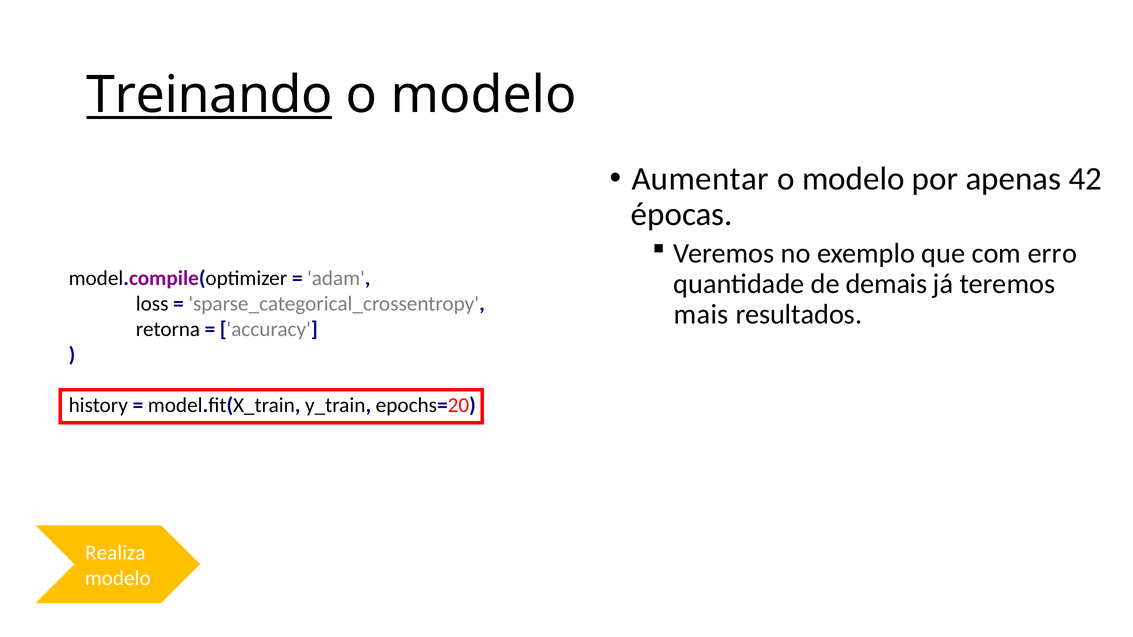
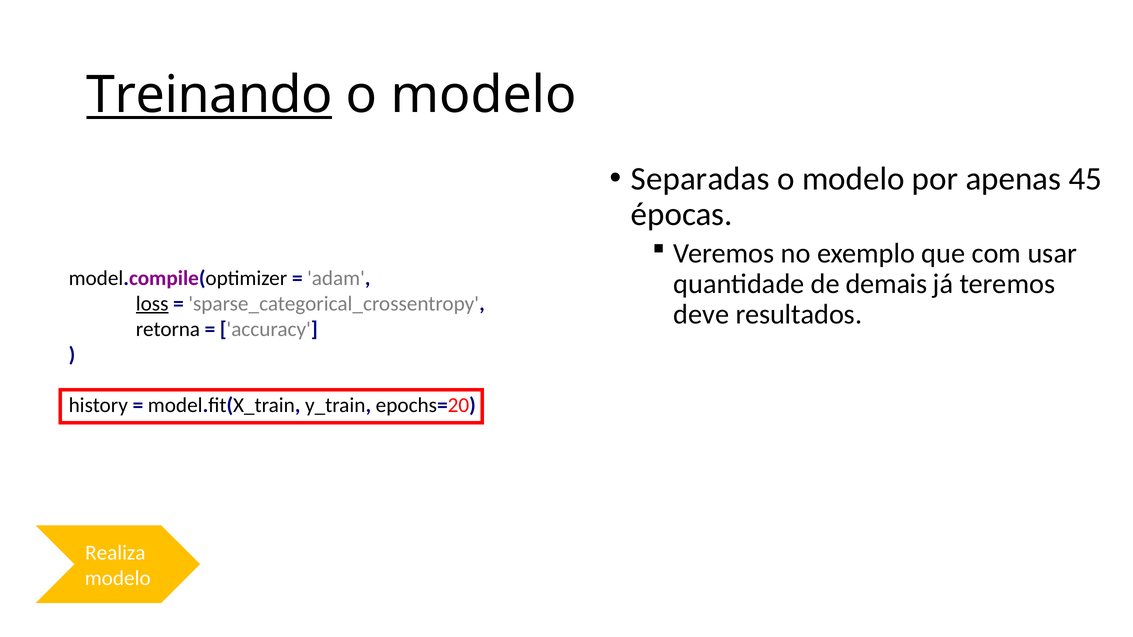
Aumentar: Aumentar -> Separadas
42: 42 -> 45
erro: erro -> usar
loss underline: none -> present
mais: mais -> deve
